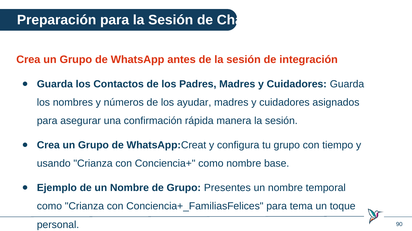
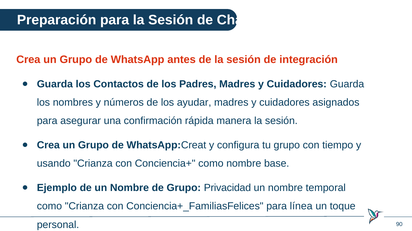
Presentes: Presentes -> Privacidad
tema: tema -> línea
